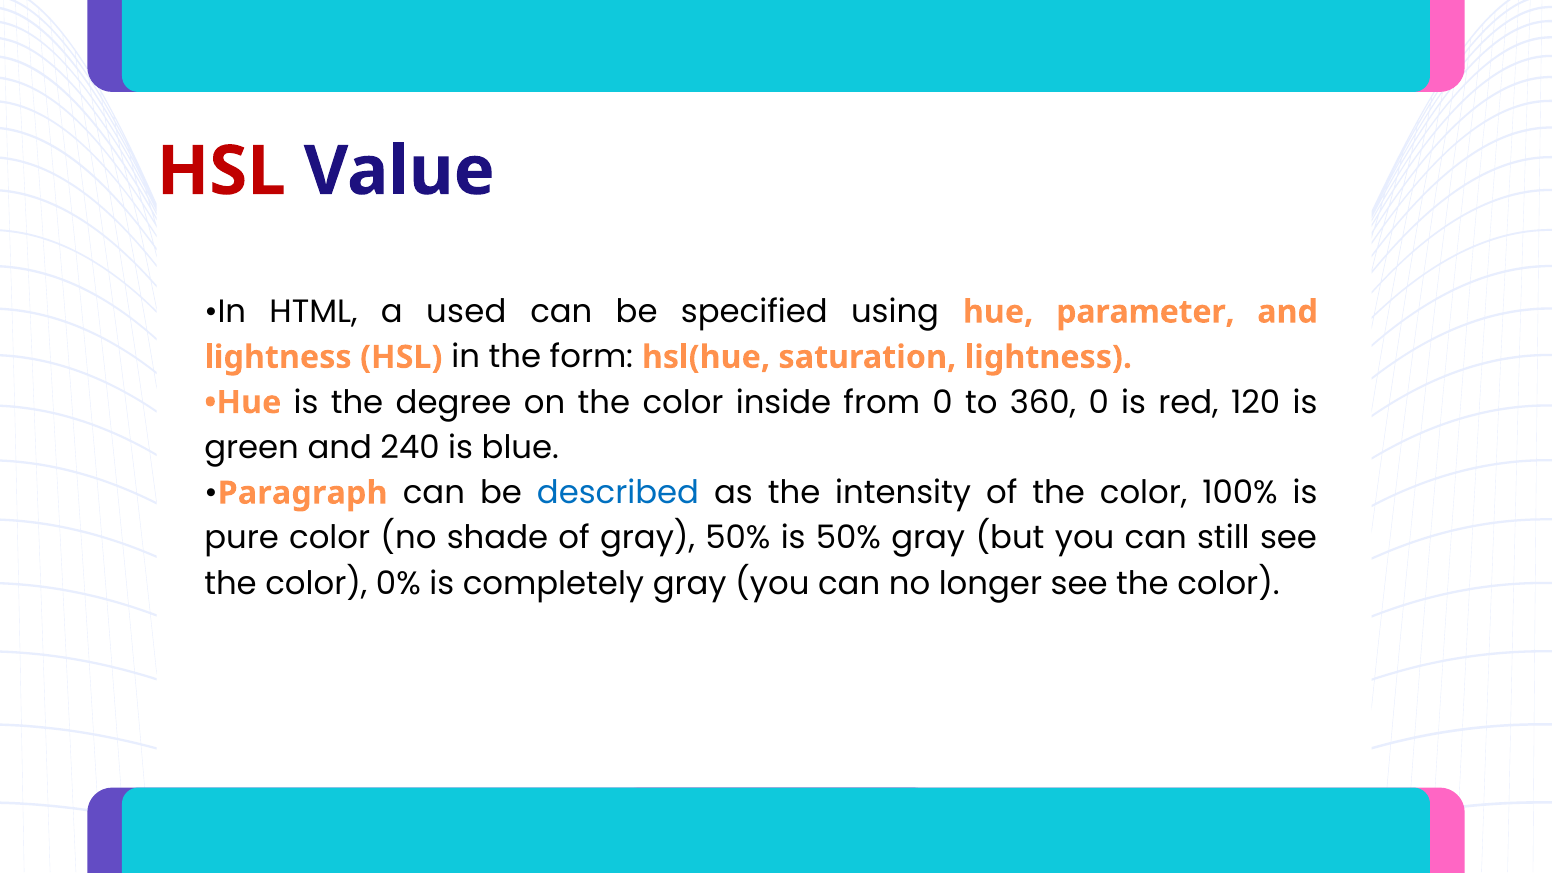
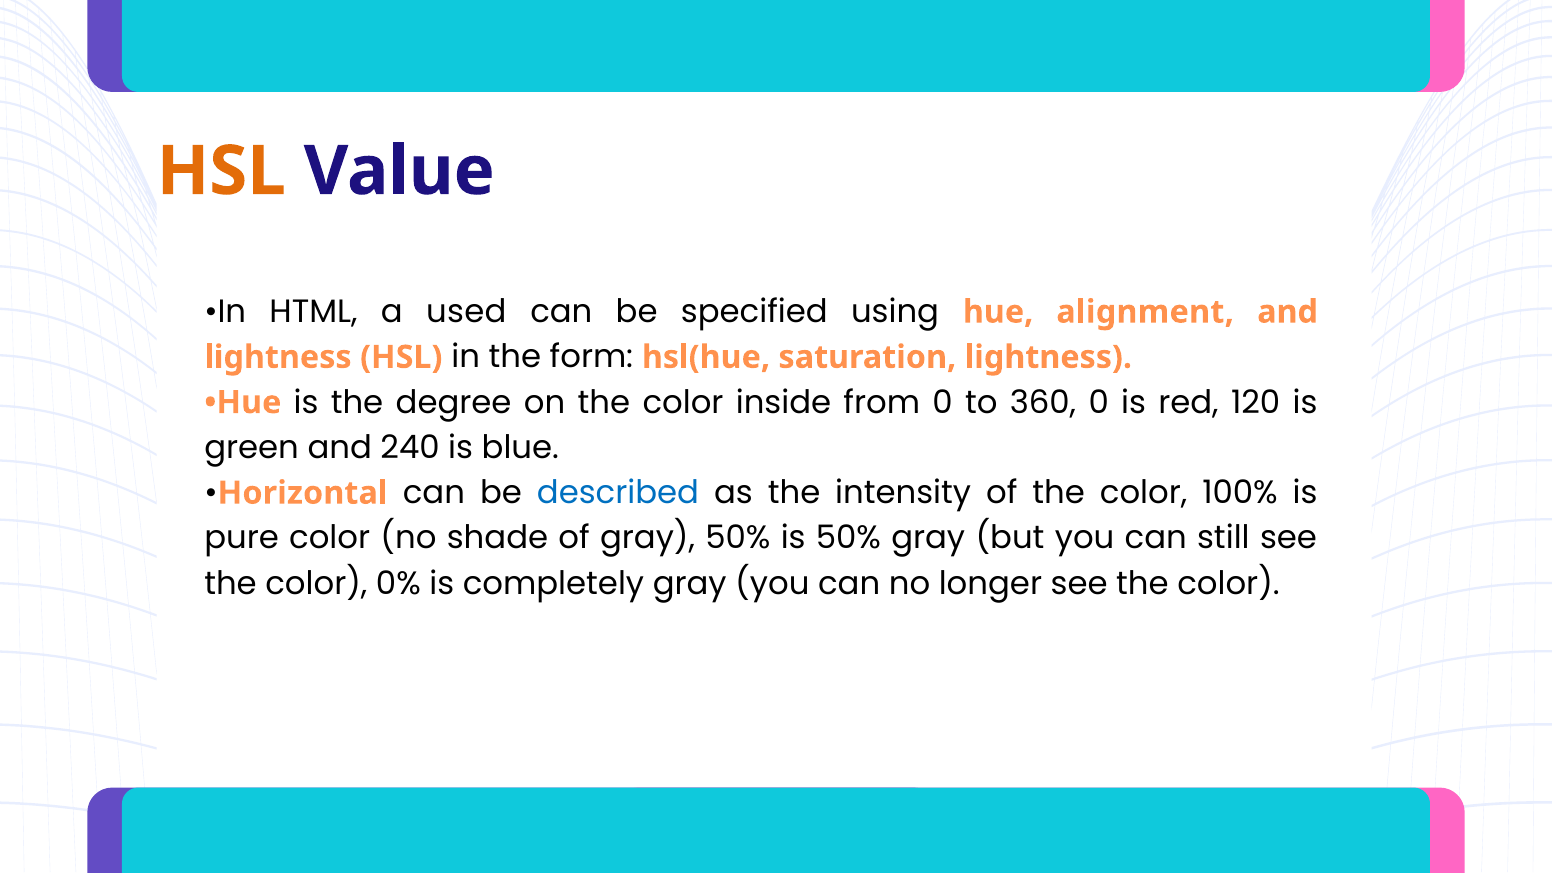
HSL at (221, 171) colour: red -> orange
parameter: parameter -> alignment
Paragraph: Paragraph -> Horizontal
